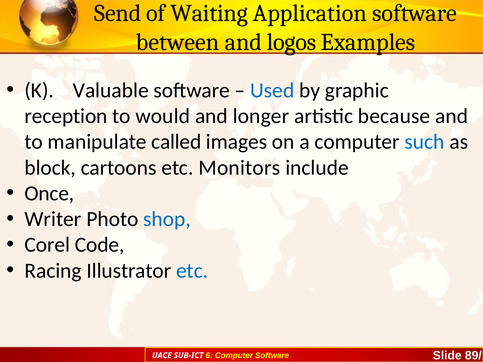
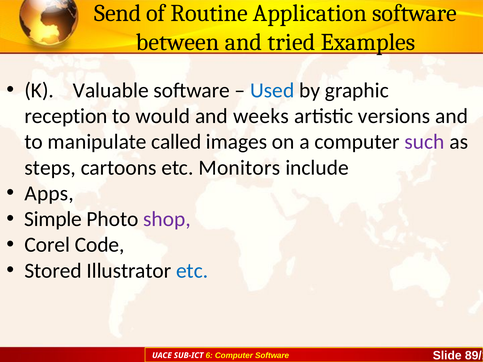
Waiting: Waiting -> Routine
logos: logos -> tried
longer: longer -> weeks
because: because -> versions
such colour: blue -> purple
block: block -> steps
Once: Once -> Apps
Writer: Writer -> Simple
shop colour: blue -> purple
Racing: Racing -> Stored
